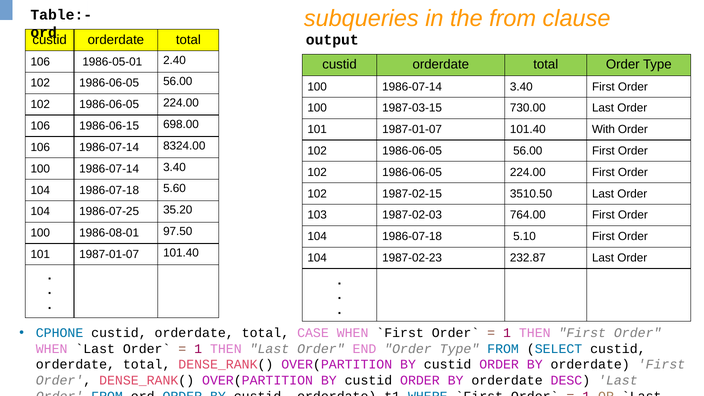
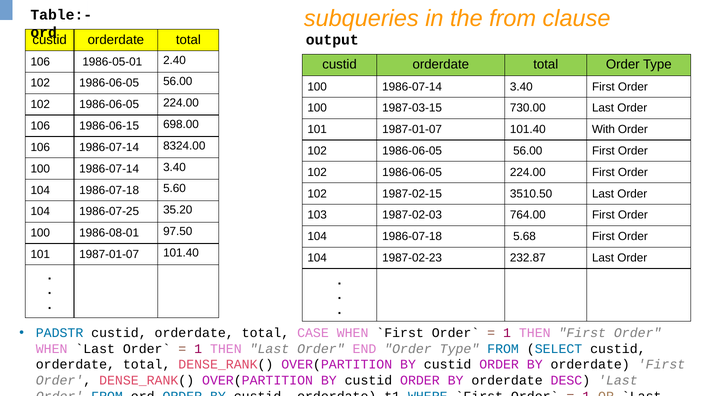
5.10: 5.10 -> 5.68
CPHONE: CPHONE -> PADSTR
